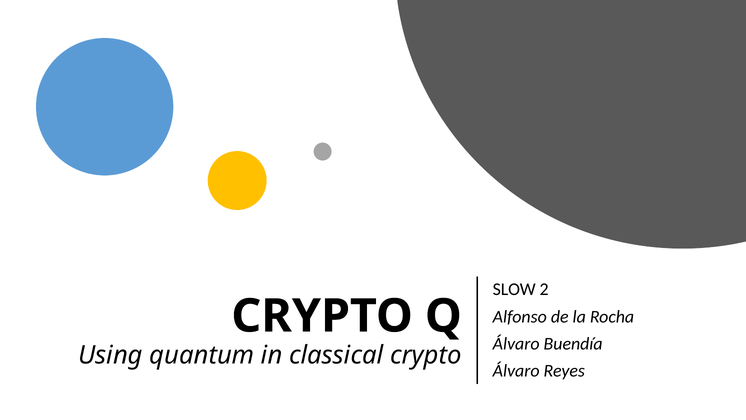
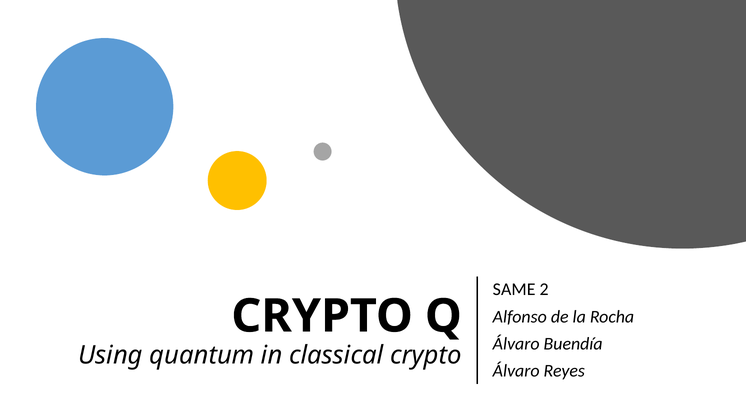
SLOW: SLOW -> SAME
